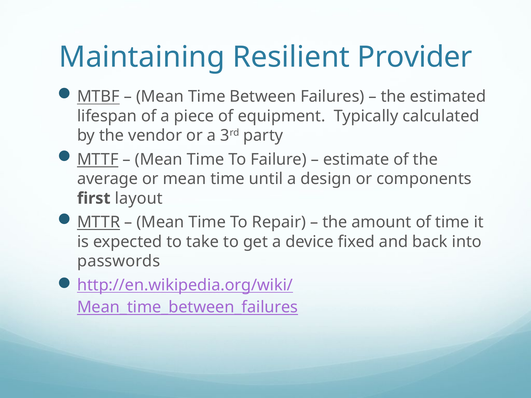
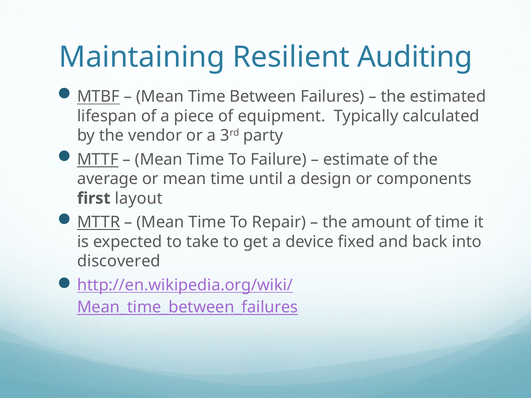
Provider: Provider -> Auditing
passwords: passwords -> discovered
